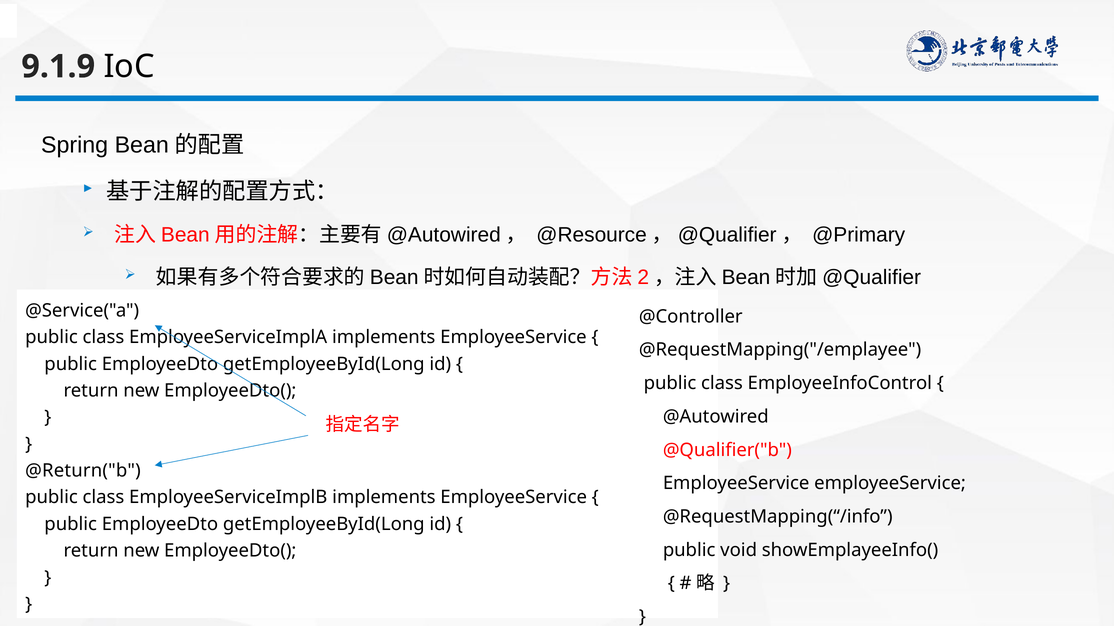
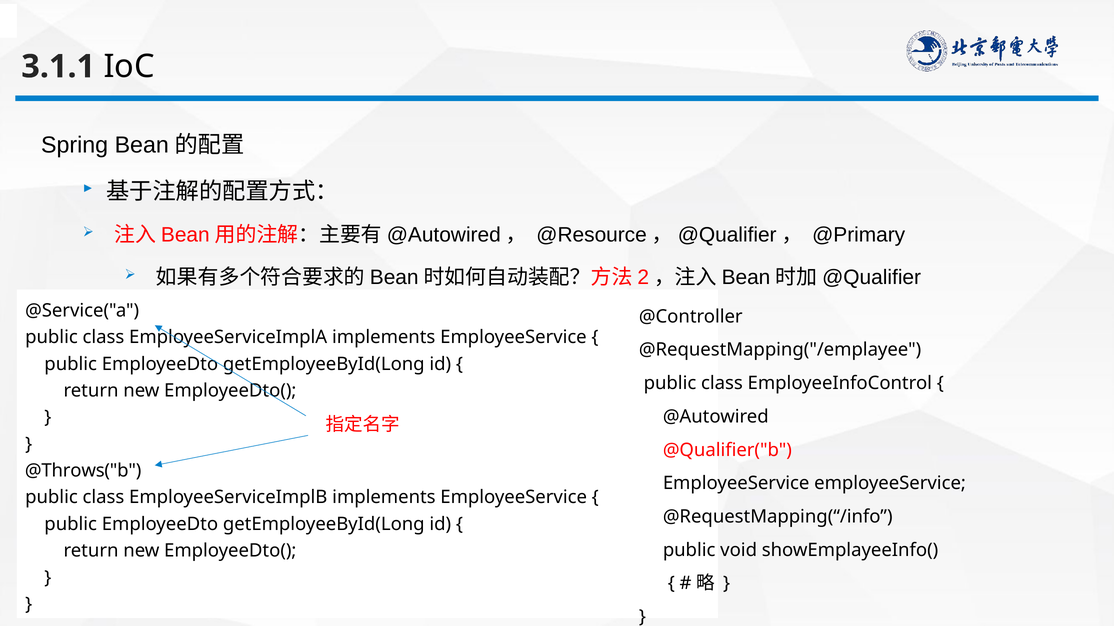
9.1.9: 9.1.9 -> 3.1.1
@Return("b: @Return("b -> @Throws("b
